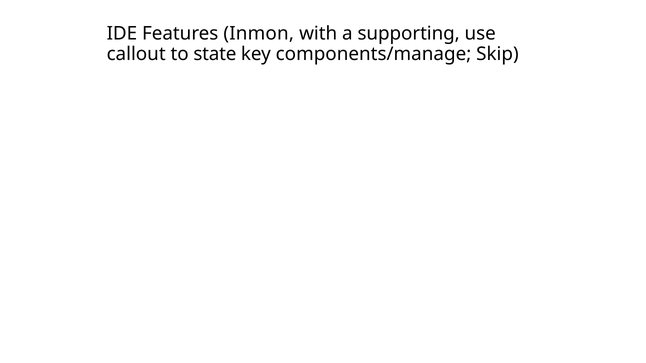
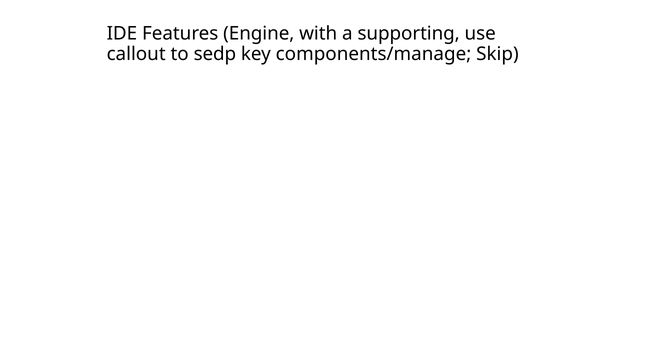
Inmon: Inmon -> Engine
state: state -> sedp
